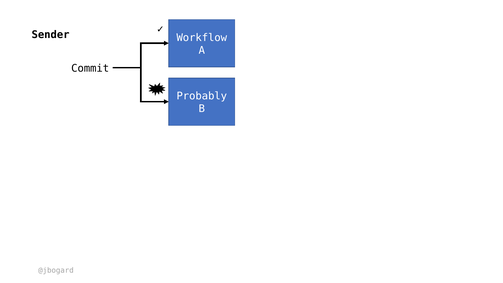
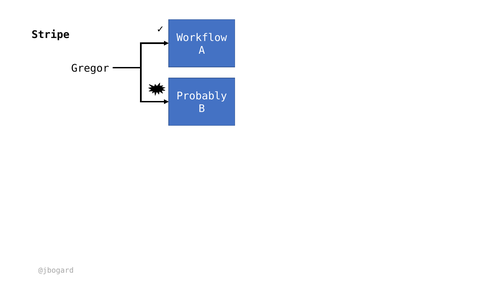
Sender: Sender -> Stripe
Commit: Commit -> Gregor
